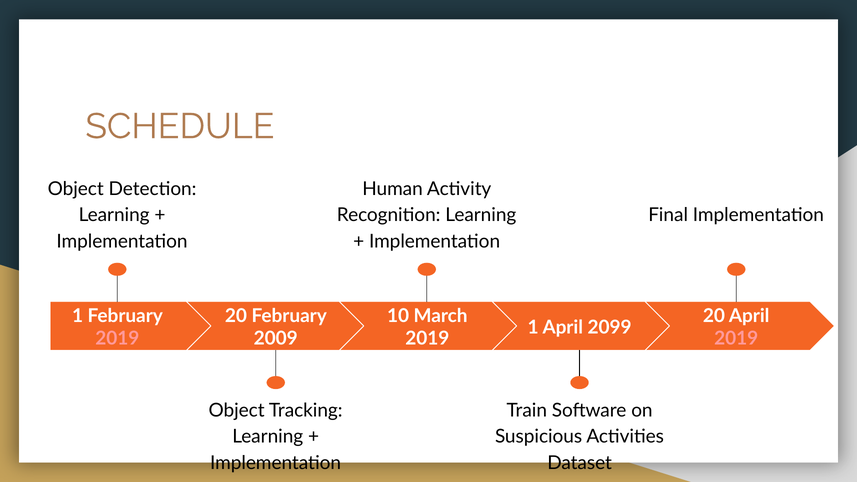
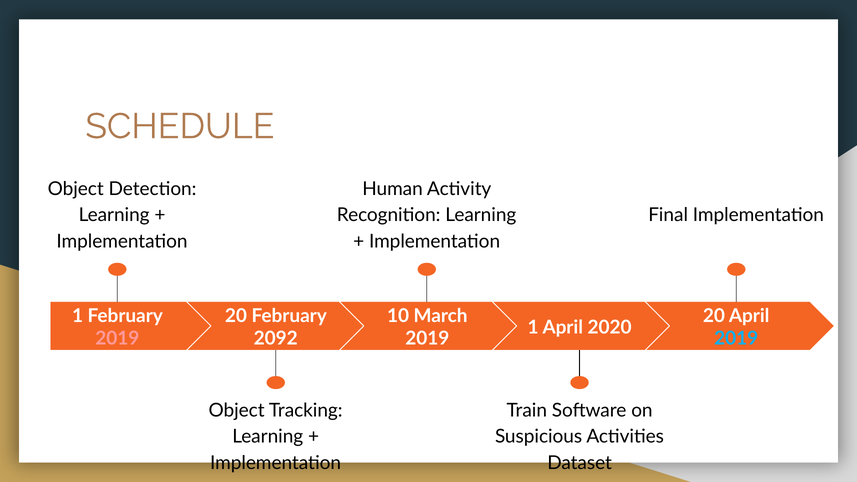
2099: 2099 -> 2020
2009: 2009 -> 2092
2019 at (736, 339) colour: pink -> light blue
